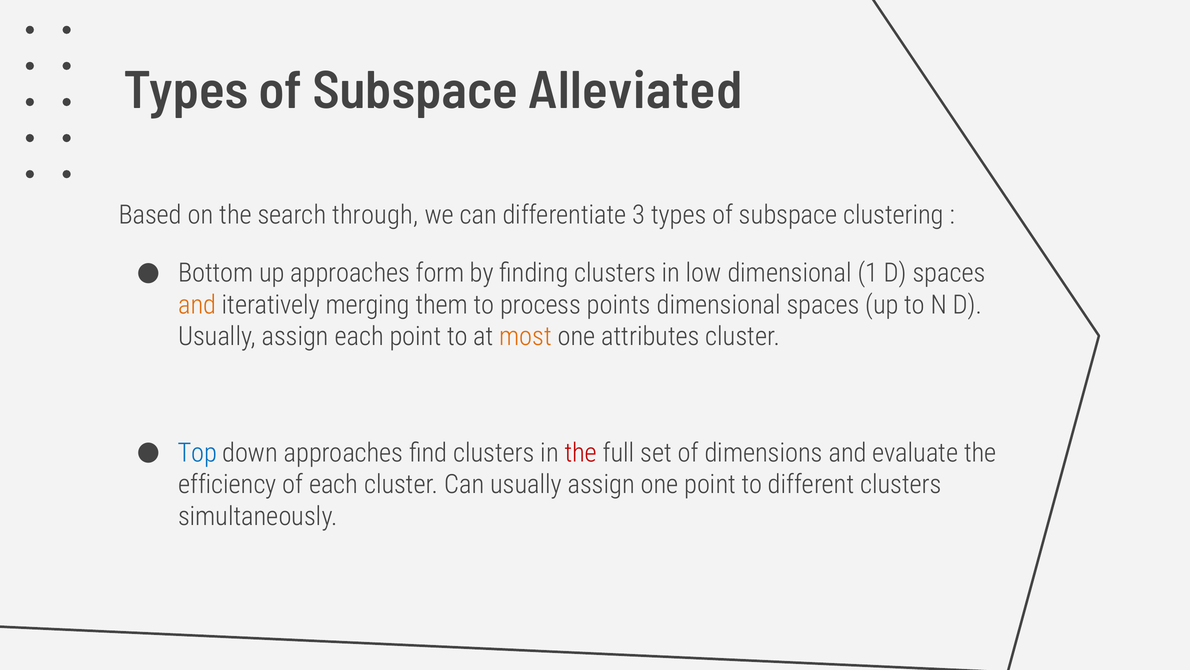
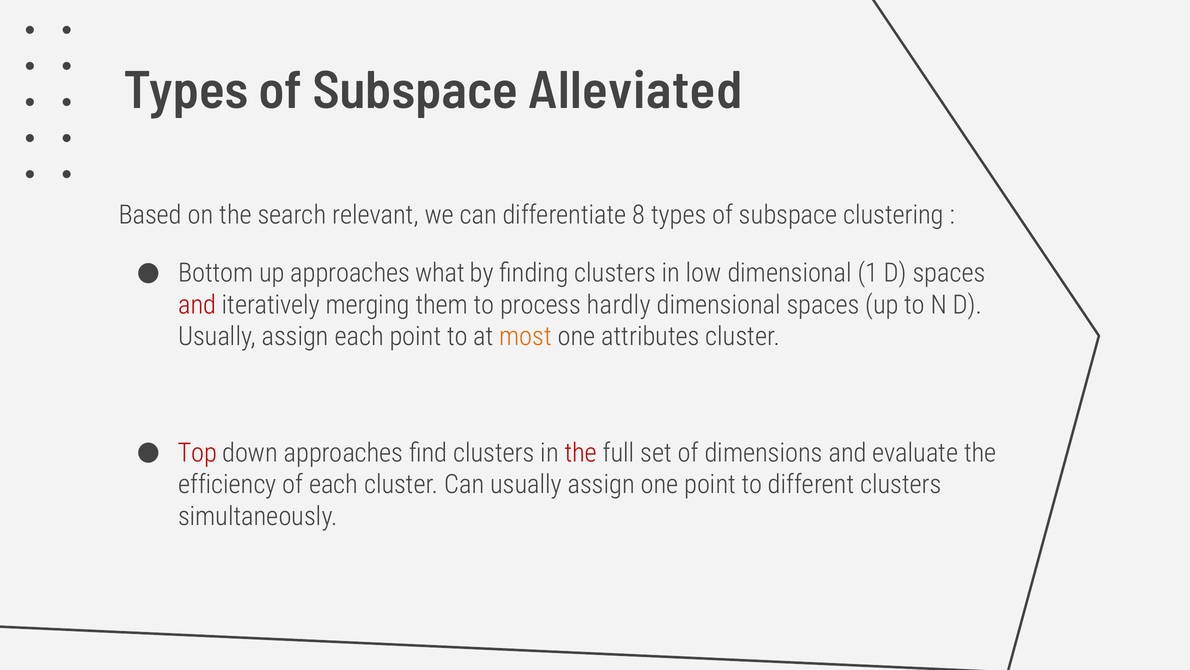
through: through -> relevant
3: 3 -> 8
form: form -> what
and at (197, 305) colour: orange -> red
points: points -> hardly
Top colour: blue -> red
